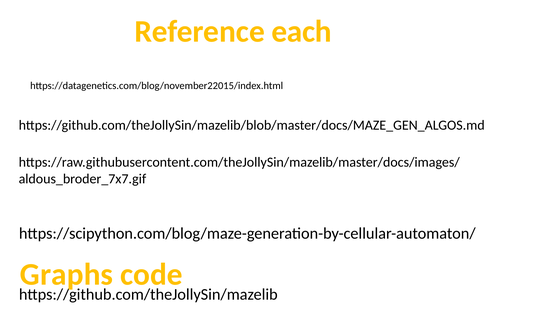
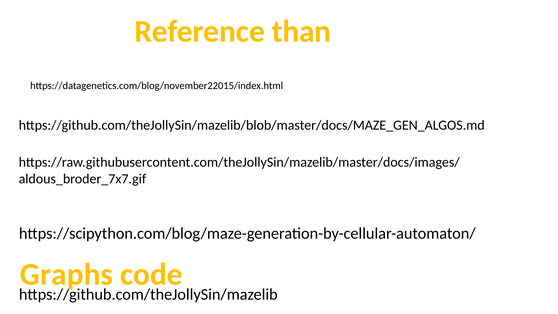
each: each -> than
